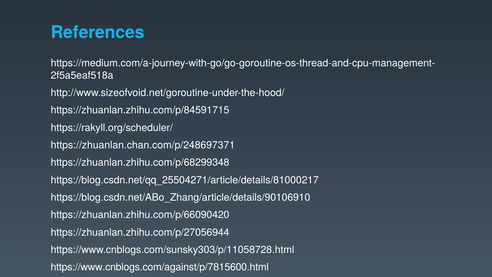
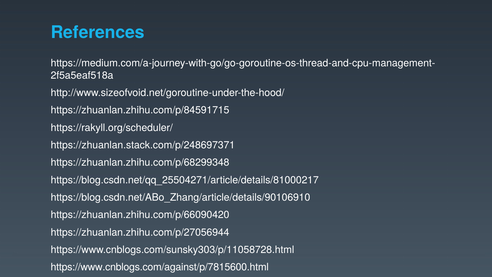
https://zhuanlan.chan.com/p/248697371: https://zhuanlan.chan.com/p/248697371 -> https://zhuanlan.stack.com/p/248697371
